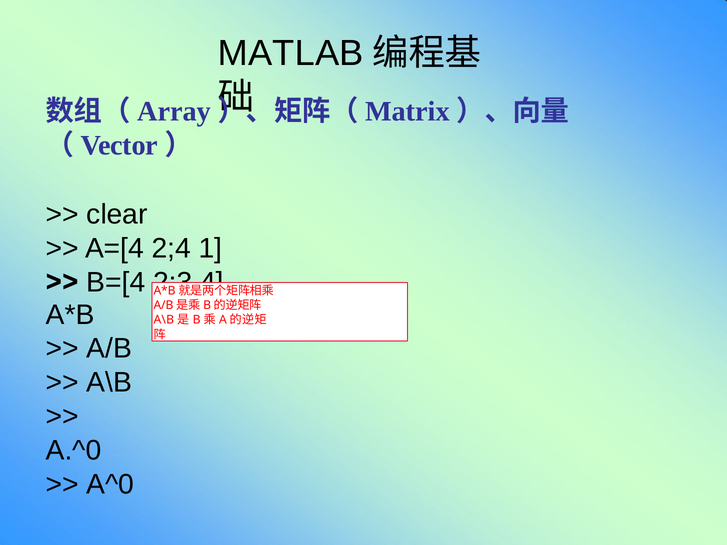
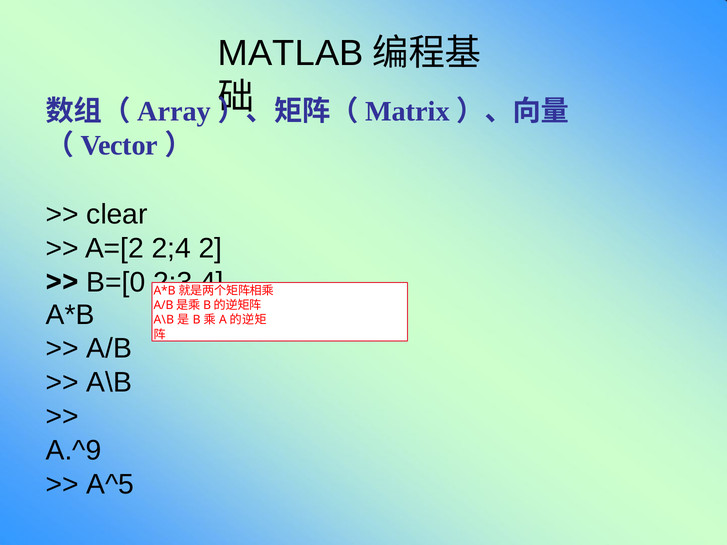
A=[4: A=[4 -> A=[2
1: 1 -> 2
B=[4: B=[4 -> B=[0
A.^0: A.^0 -> A.^9
A^0: A^0 -> A^5
